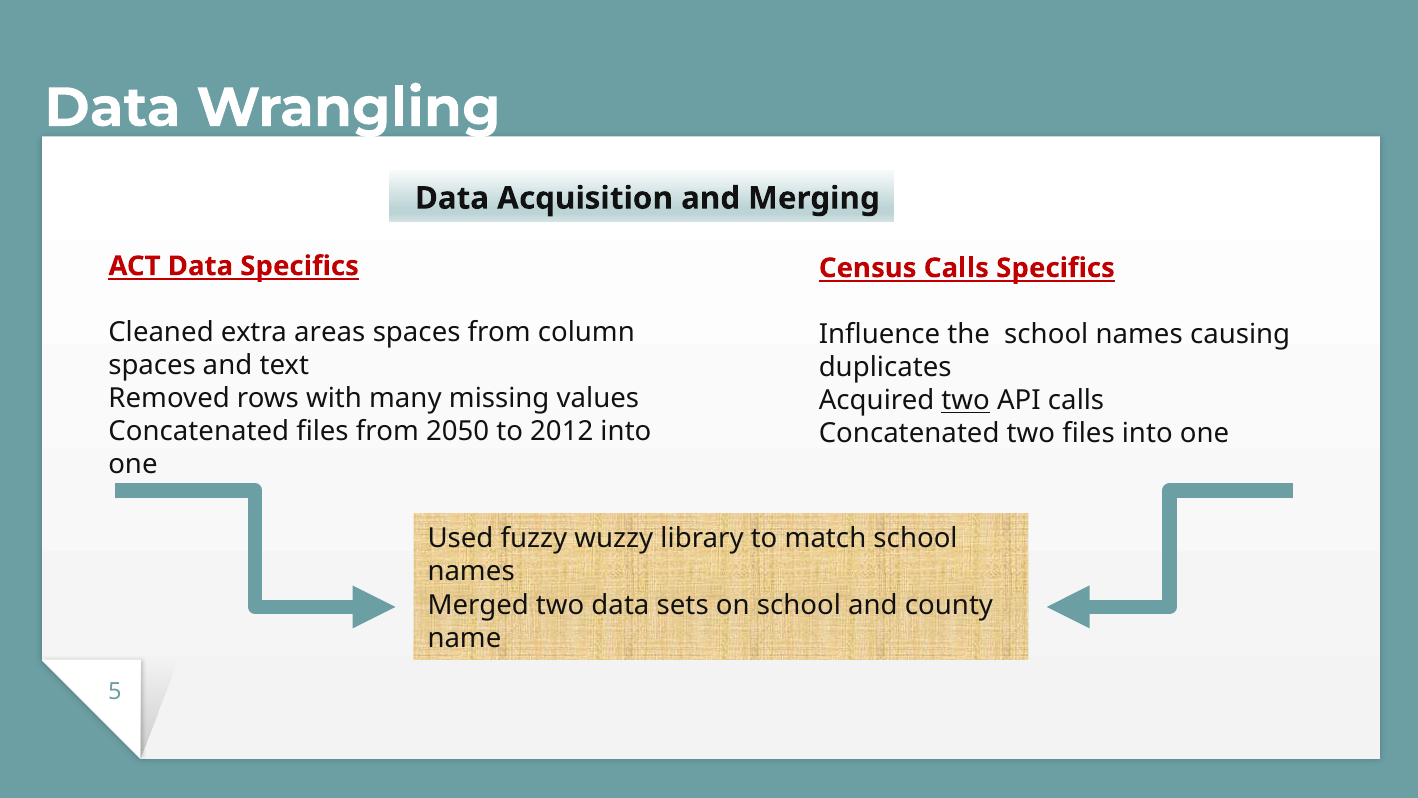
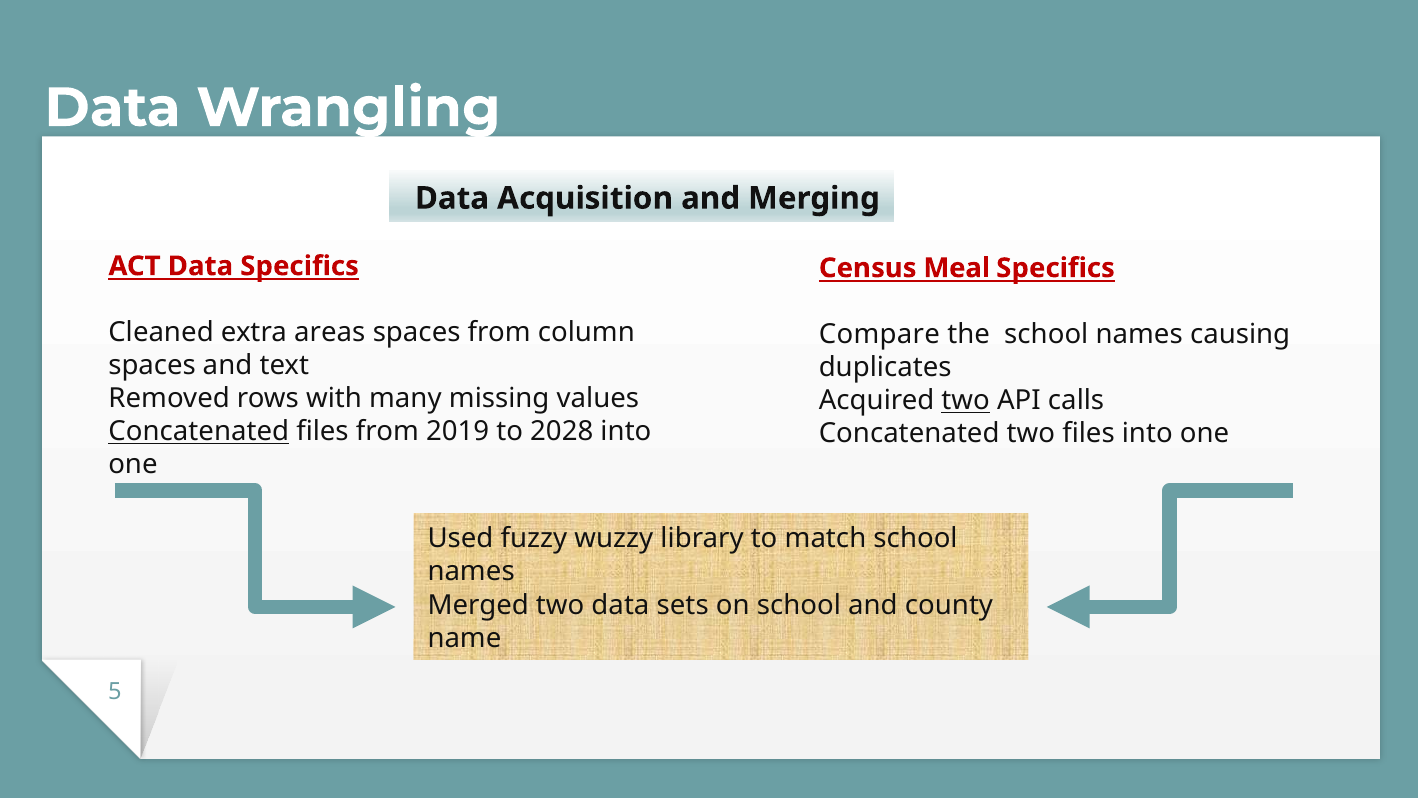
Census Calls: Calls -> Meal
Influence: Influence -> Compare
Concatenated at (199, 432) underline: none -> present
2050: 2050 -> 2019
2012: 2012 -> 2028
